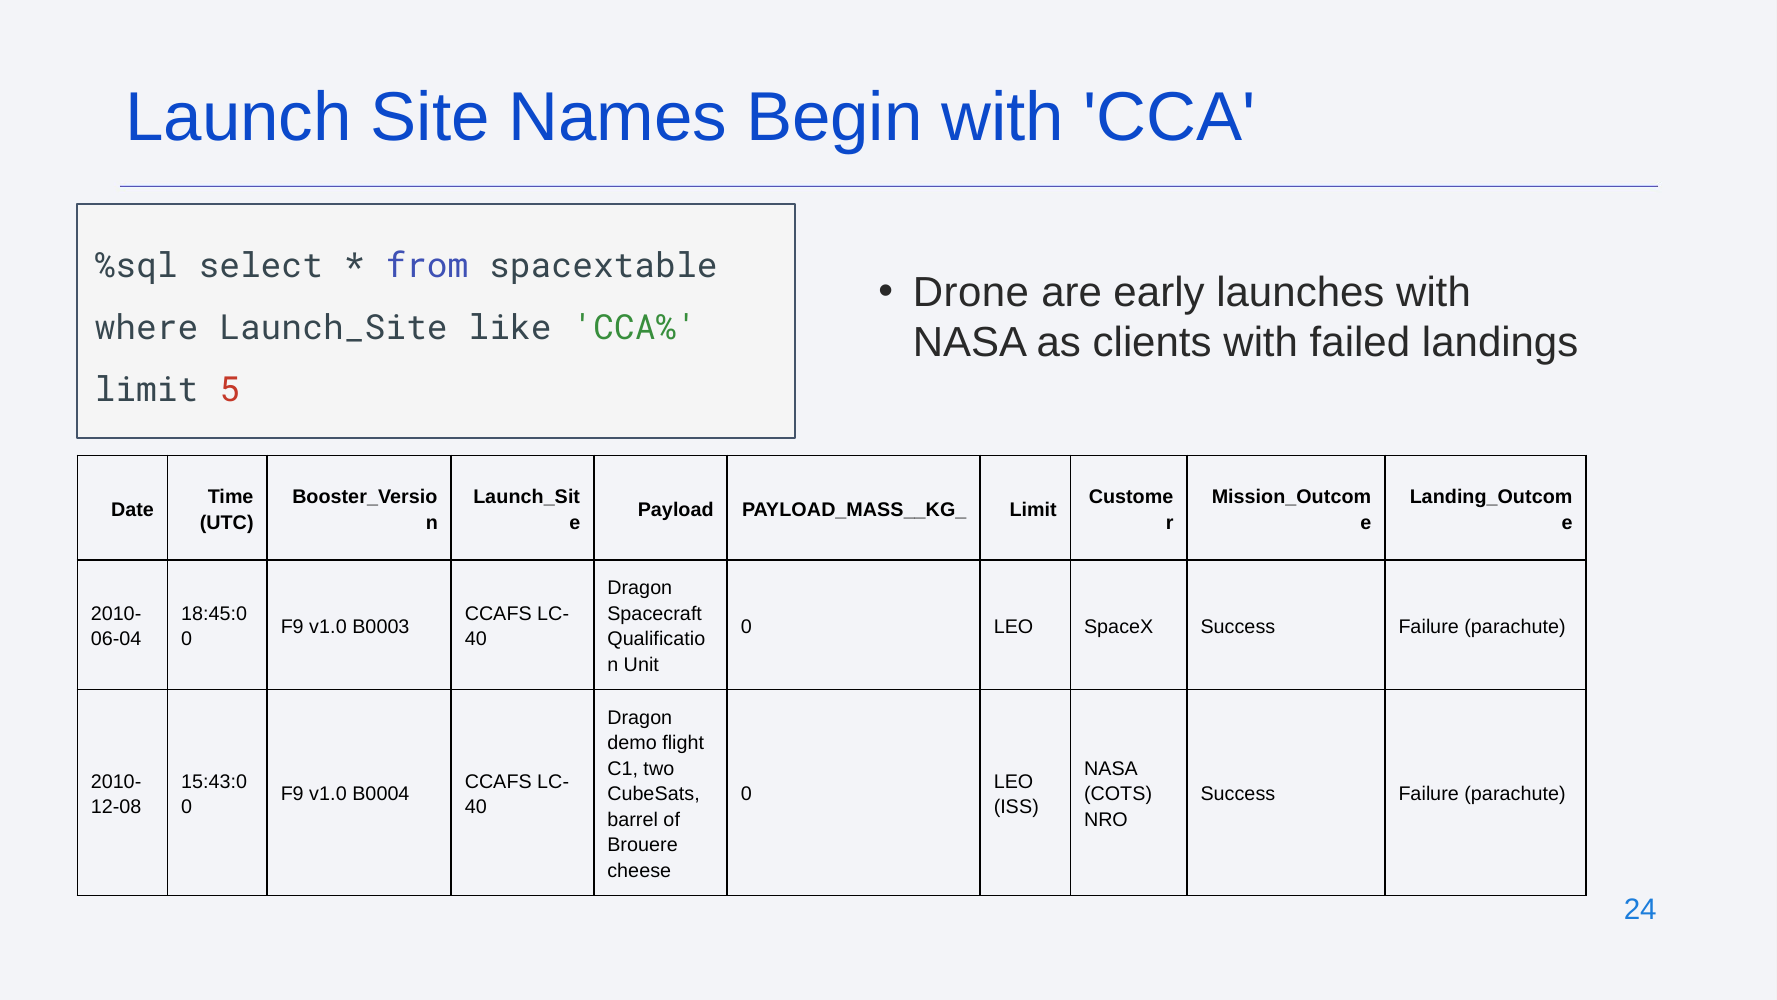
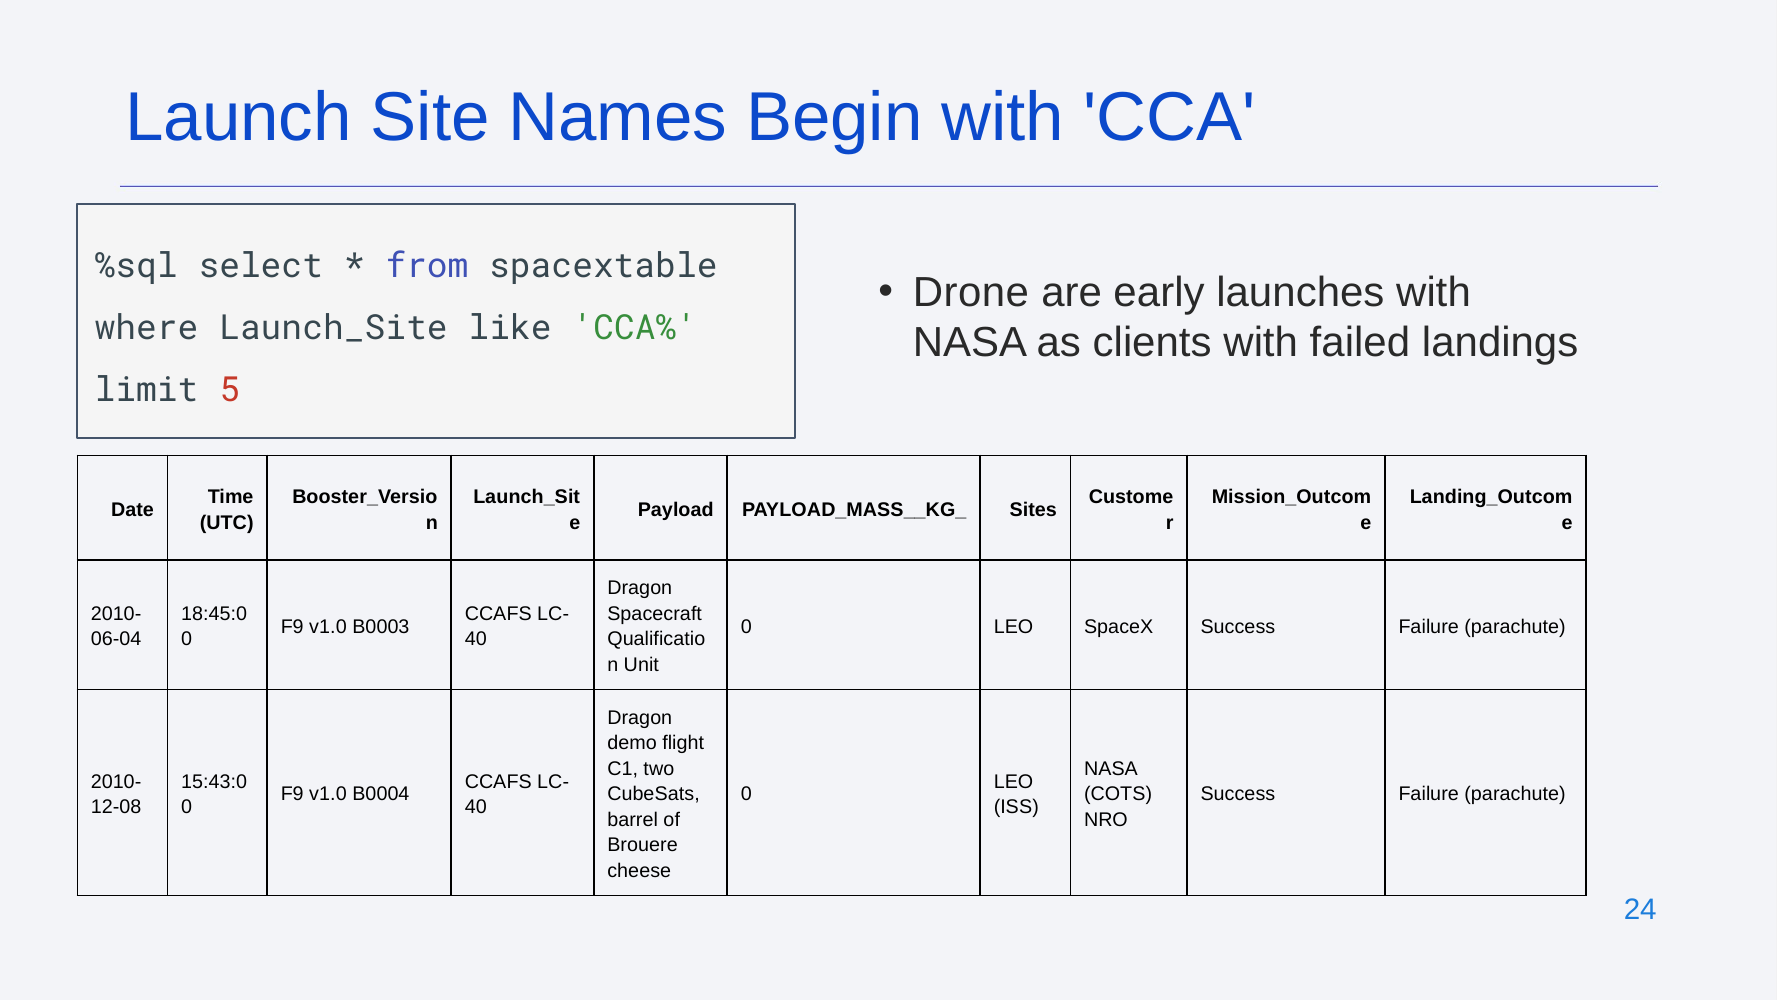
Limit at (1033, 510): Limit -> Sites
